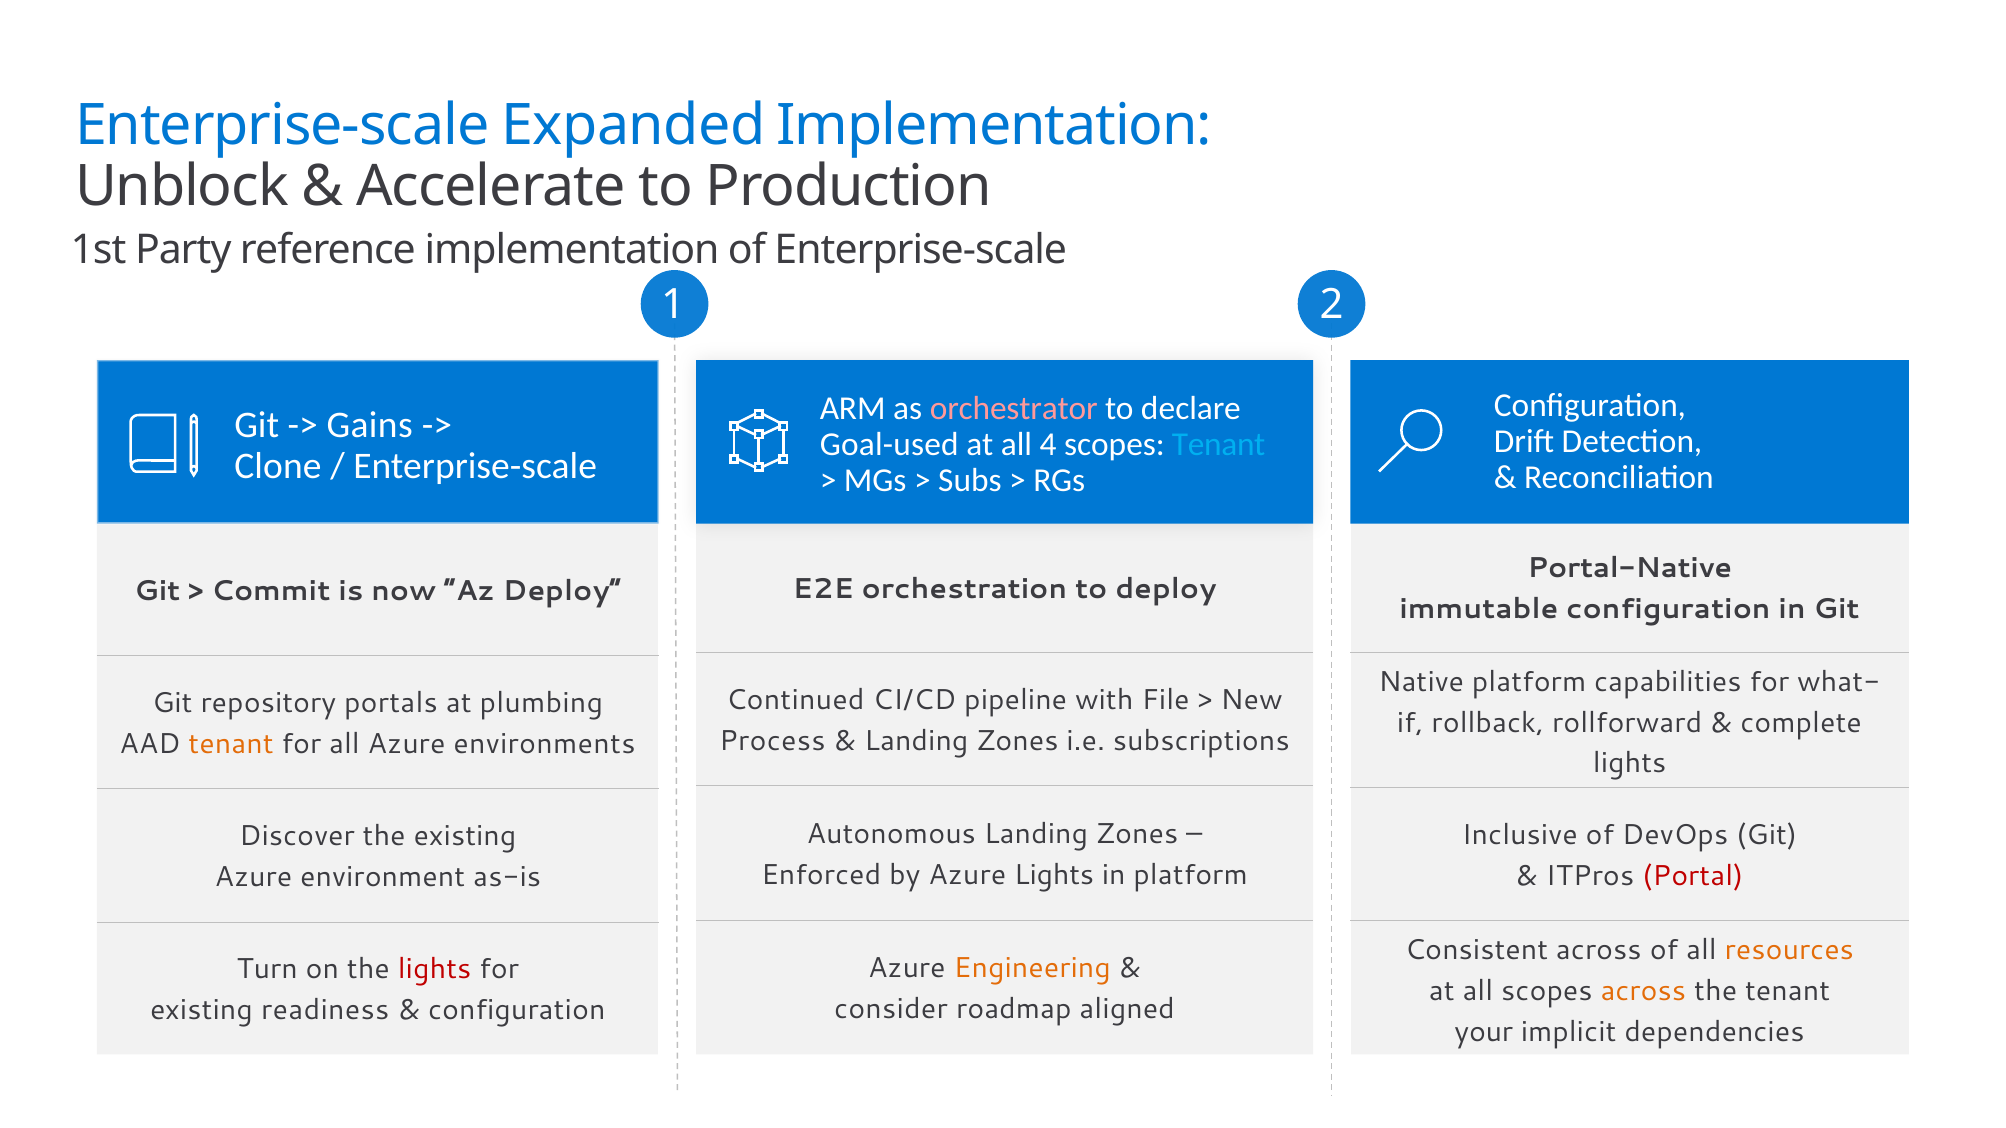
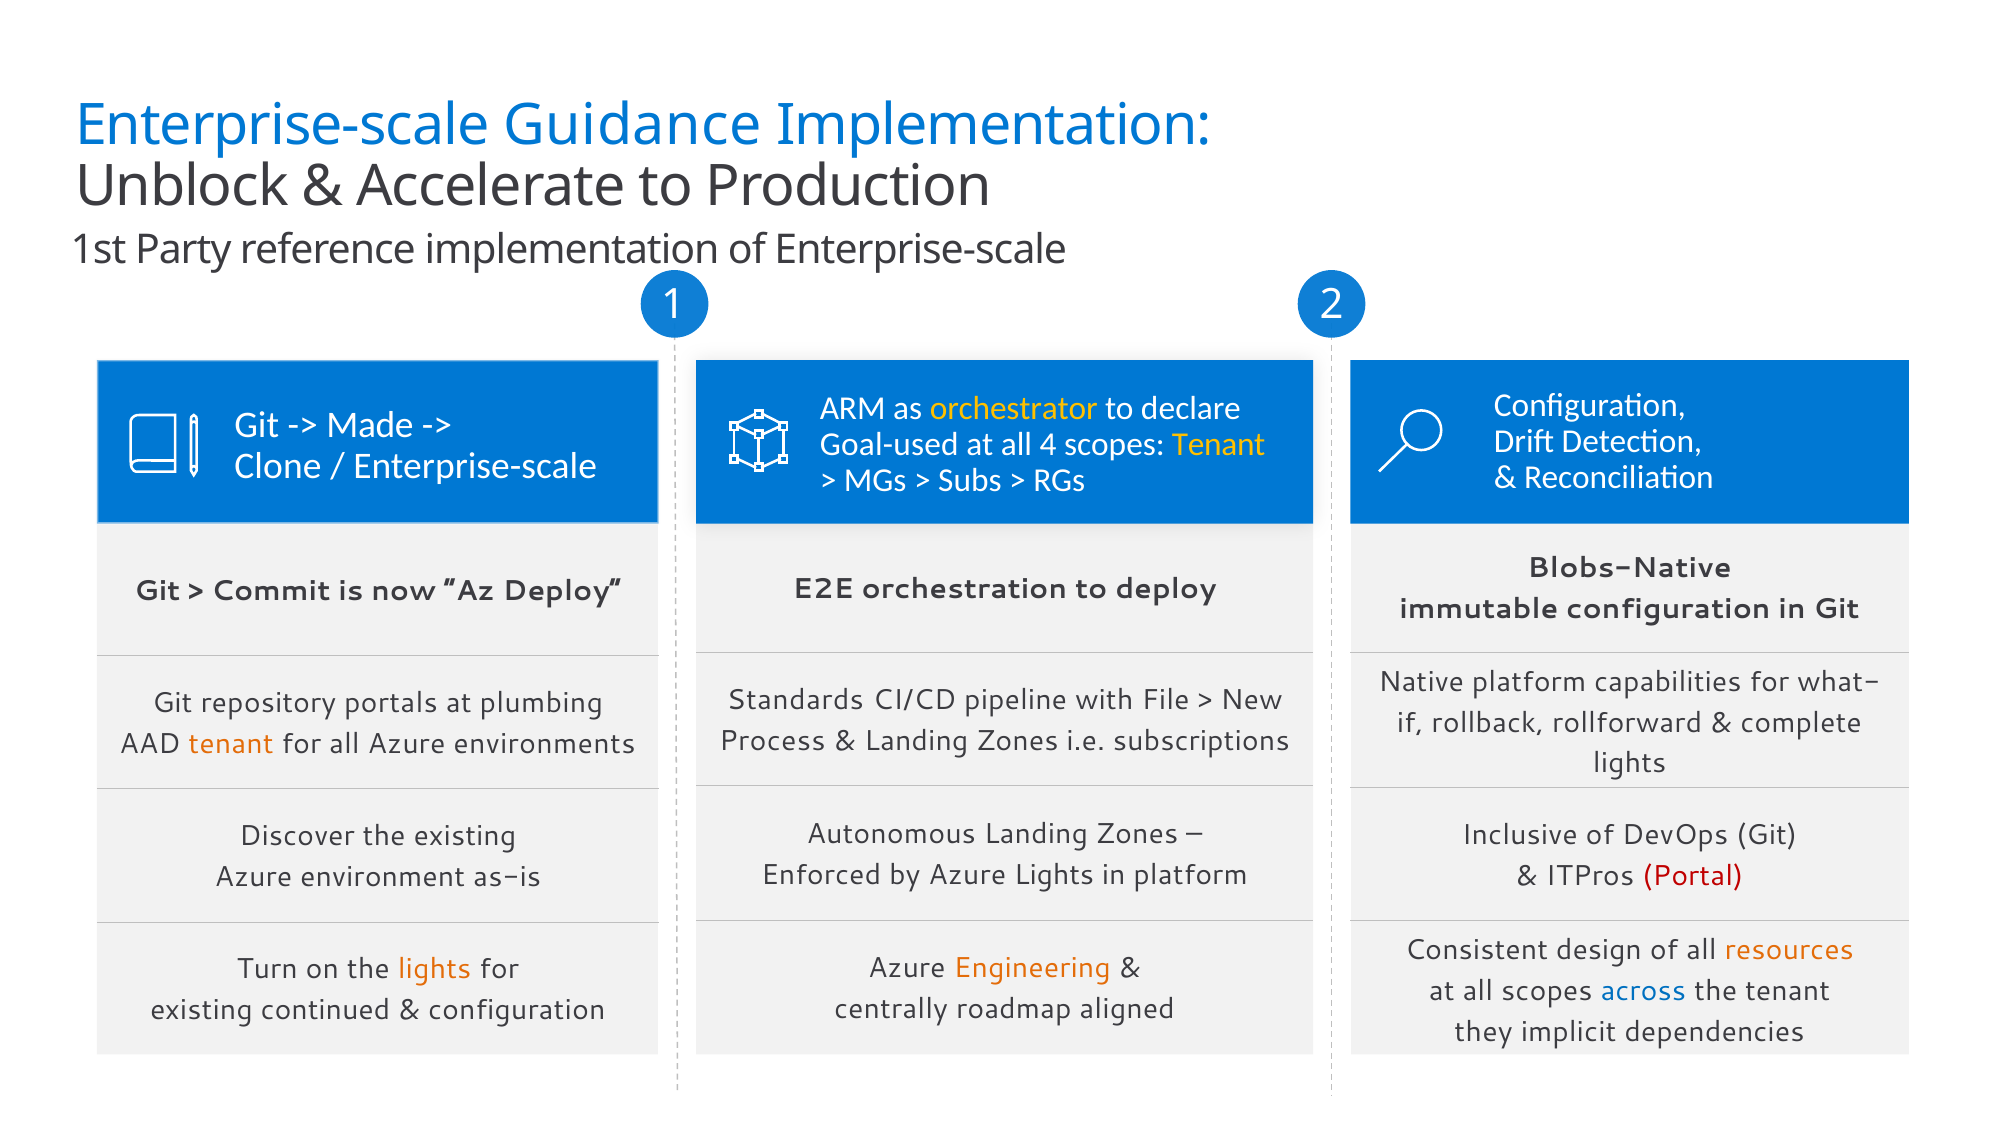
Expanded: Expanded -> Guidance
orchestrator colour: pink -> yellow
Gains: Gains -> Made
Tenant at (1219, 444) colour: light blue -> yellow
Portal-Native: Portal-Native -> Blobs-Native
Continued: Continued -> Standards
Consistent across: across -> design
lights at (435, 970) colour: red -> orange
across at (1643, 991) colour: orange -> blue
consider: consider -> centrally
readiness: readiness -> continued
your: your -> they
